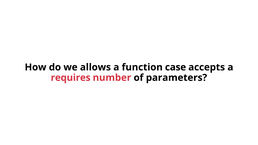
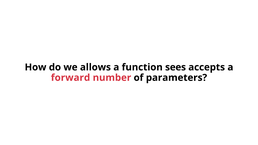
case: case -> sees
requires: requires -> forward
